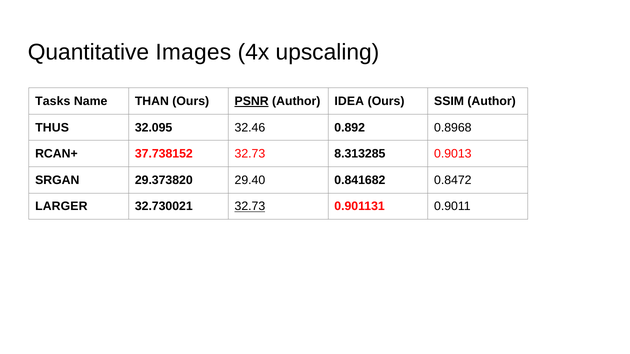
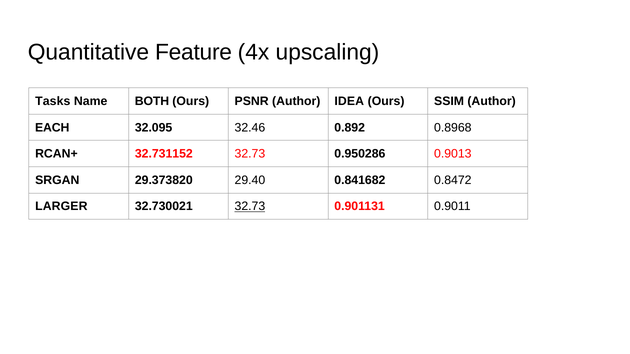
Images: Images -> Feature
THAN: THAN -> BOTH
PSNR underline: present -> none
THUS: THUS -> EACH
37.738152: 37.738152 -> 32.731152
8.313285: 8.313285 -> 0.950286
